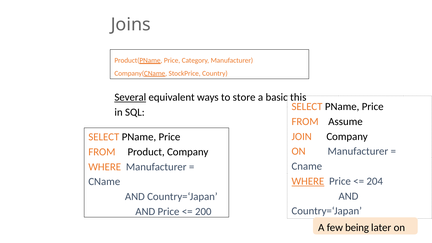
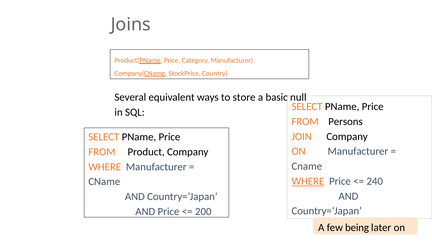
Several underline: present -> none
this: this -> null
Assume: Assume -> Persons
204: 204 -> 240
